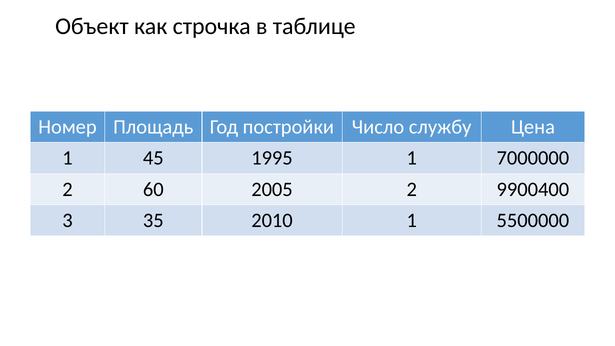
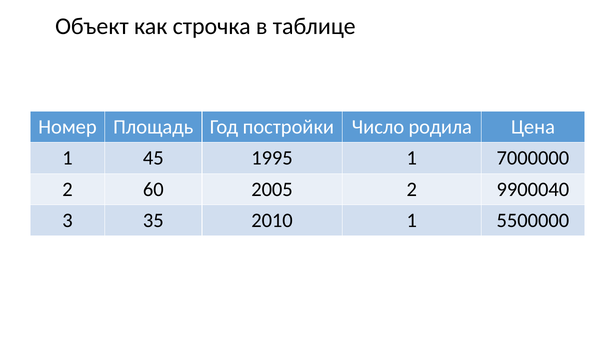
службу: службу -> родила
9900400: 9900400 -> 9900040
